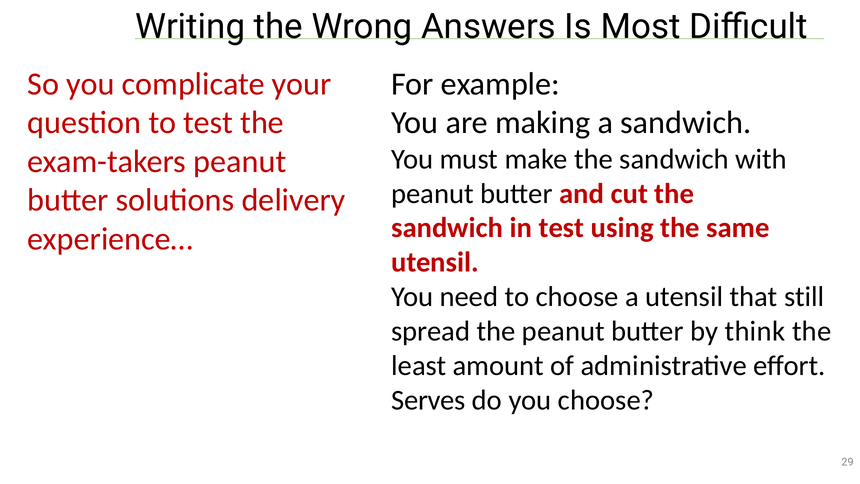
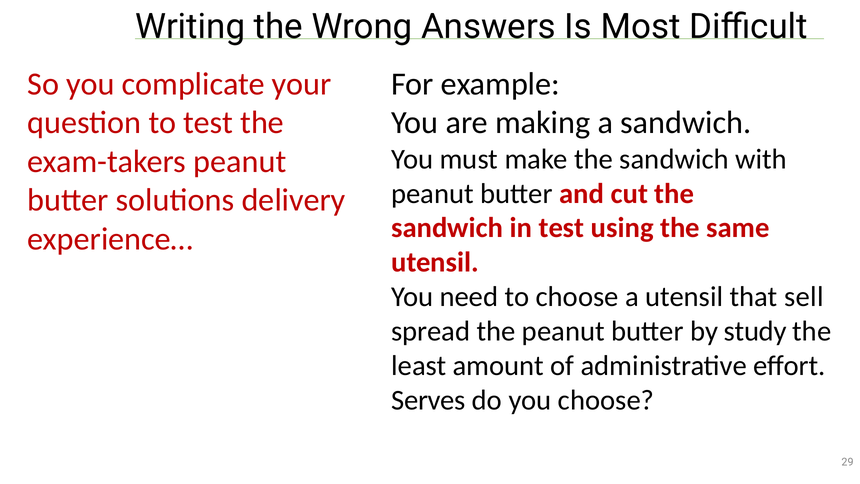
still: still -> sell
think: think -> study
